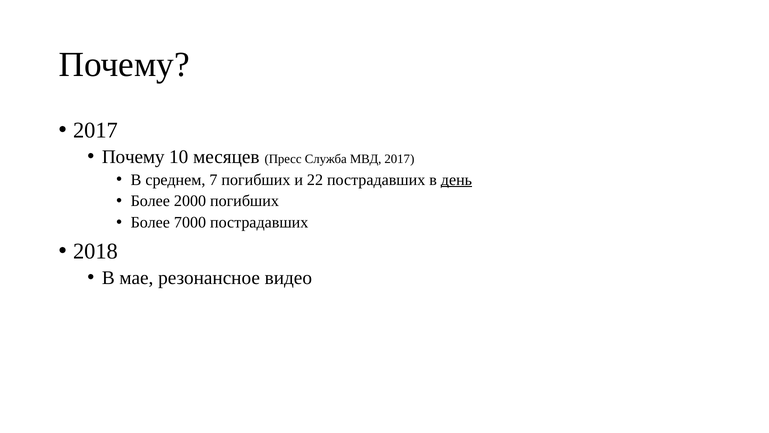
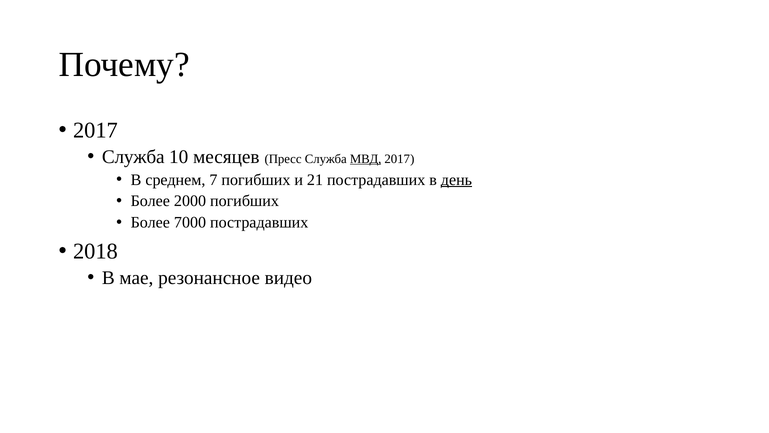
Почему at (133, 157): Почему -> Служба
МВД underline: none -> present
22: 22 -> 21
